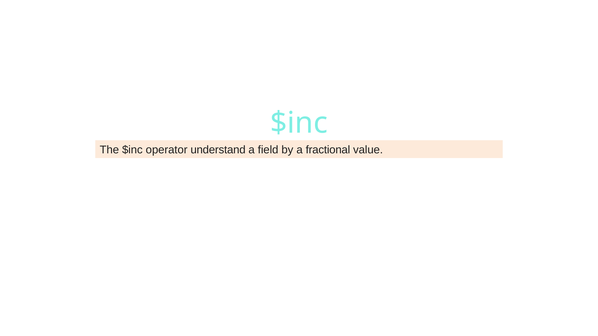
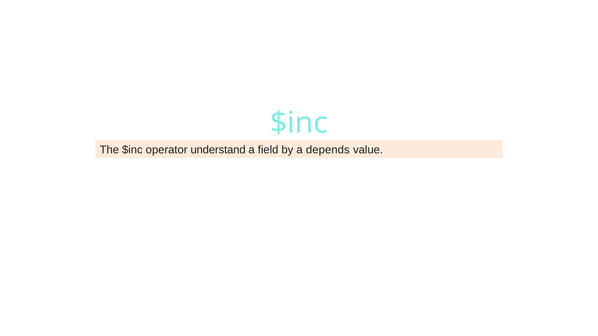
fractional: fractional -> depends
